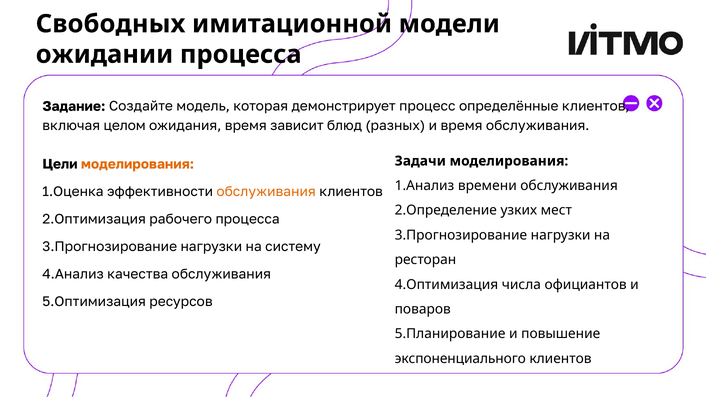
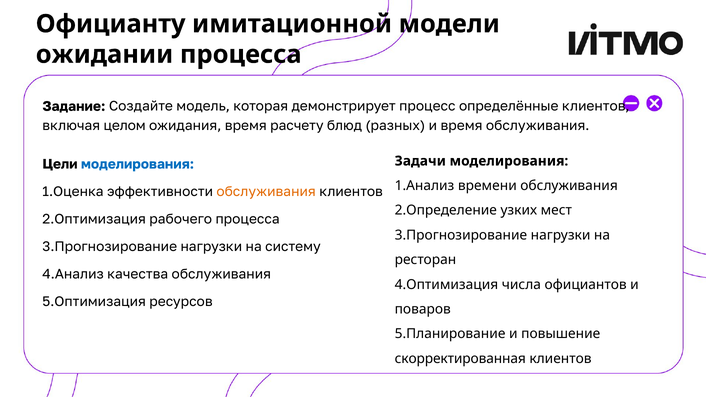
Свободных: Свободных -> Официанту
зависит: зависит -> расчету
моделирования at (138, 164) colour: orange -> blue
экспоненциального: экспоненциального -> скорректированная
